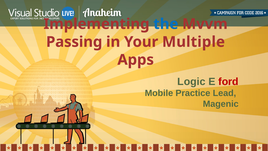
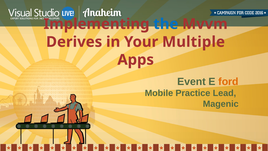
Passing: Passing -> Derives
Logic: Logic -> Event
ford colour: red -> orange
